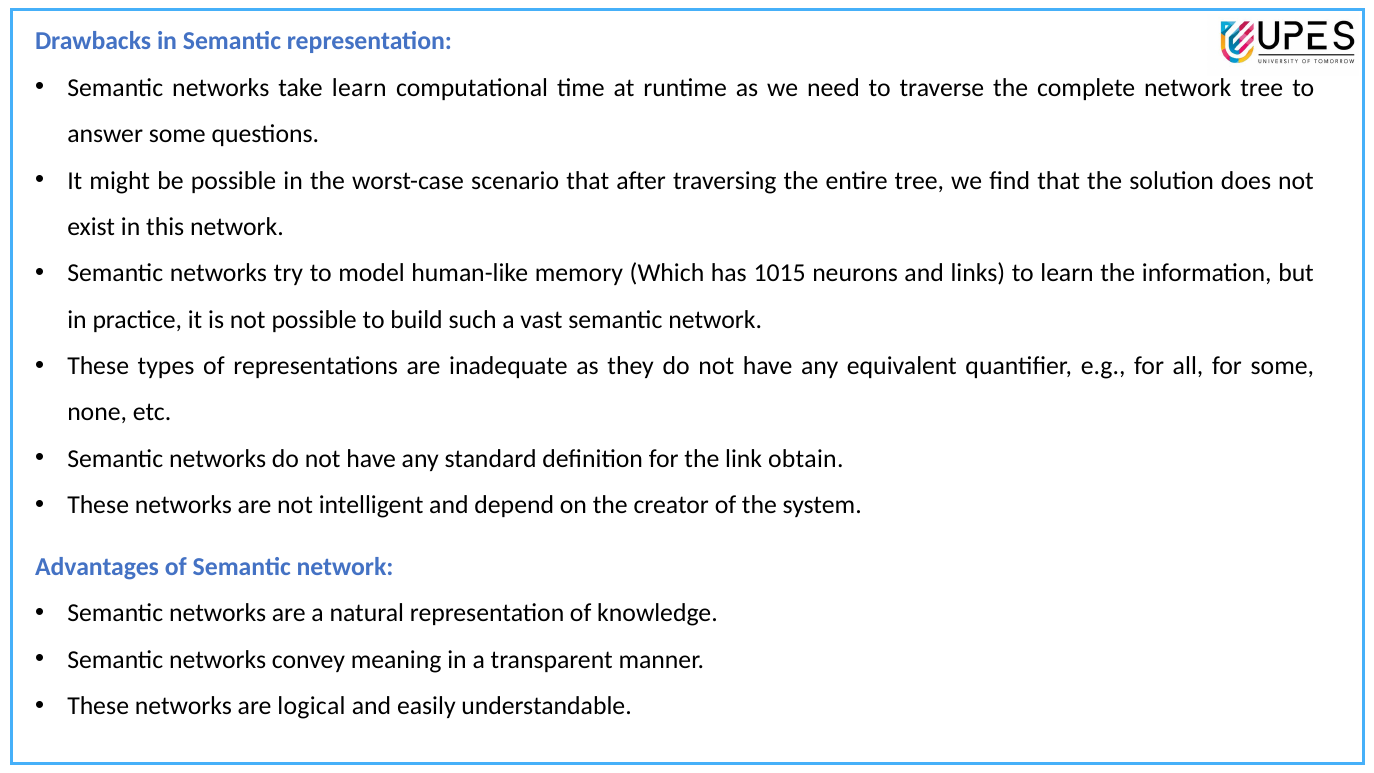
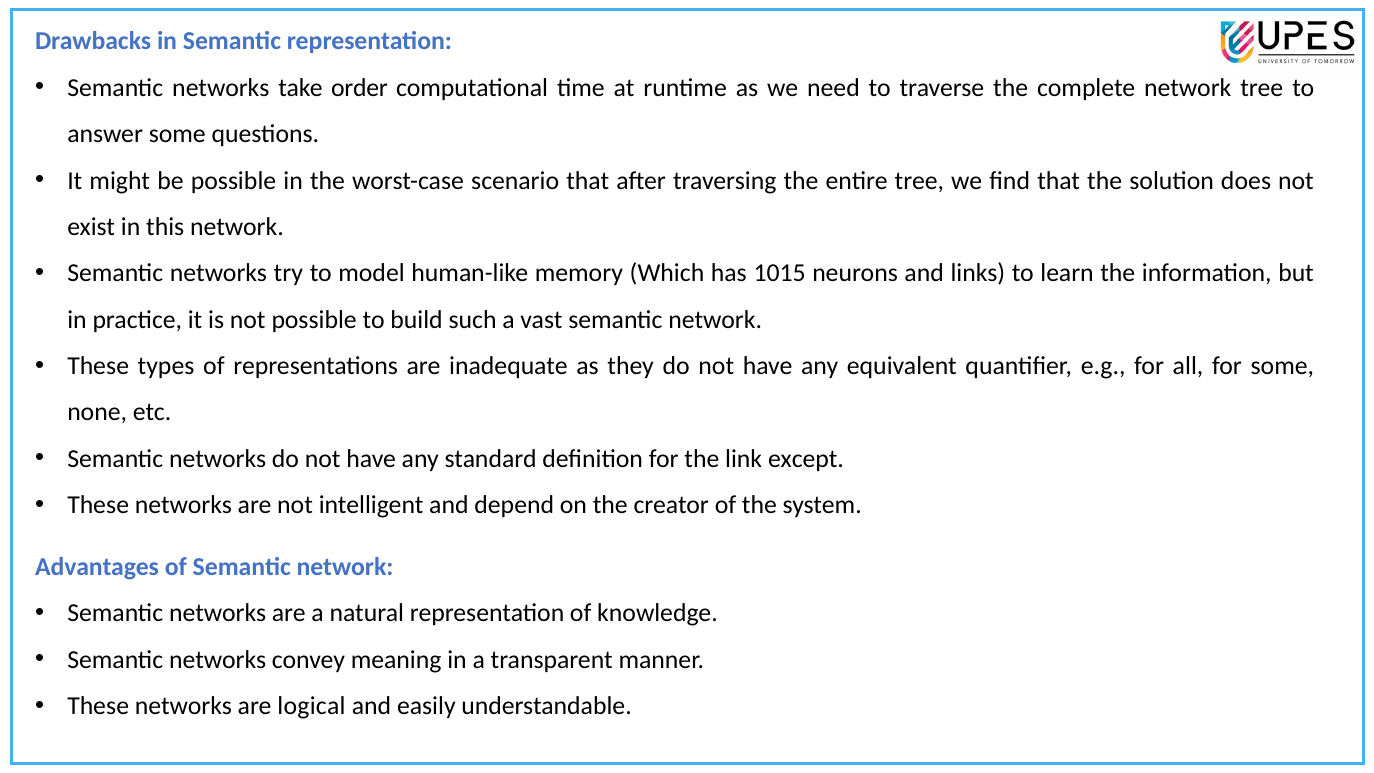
take learn: learn -> order
obtain: obtain -> except
